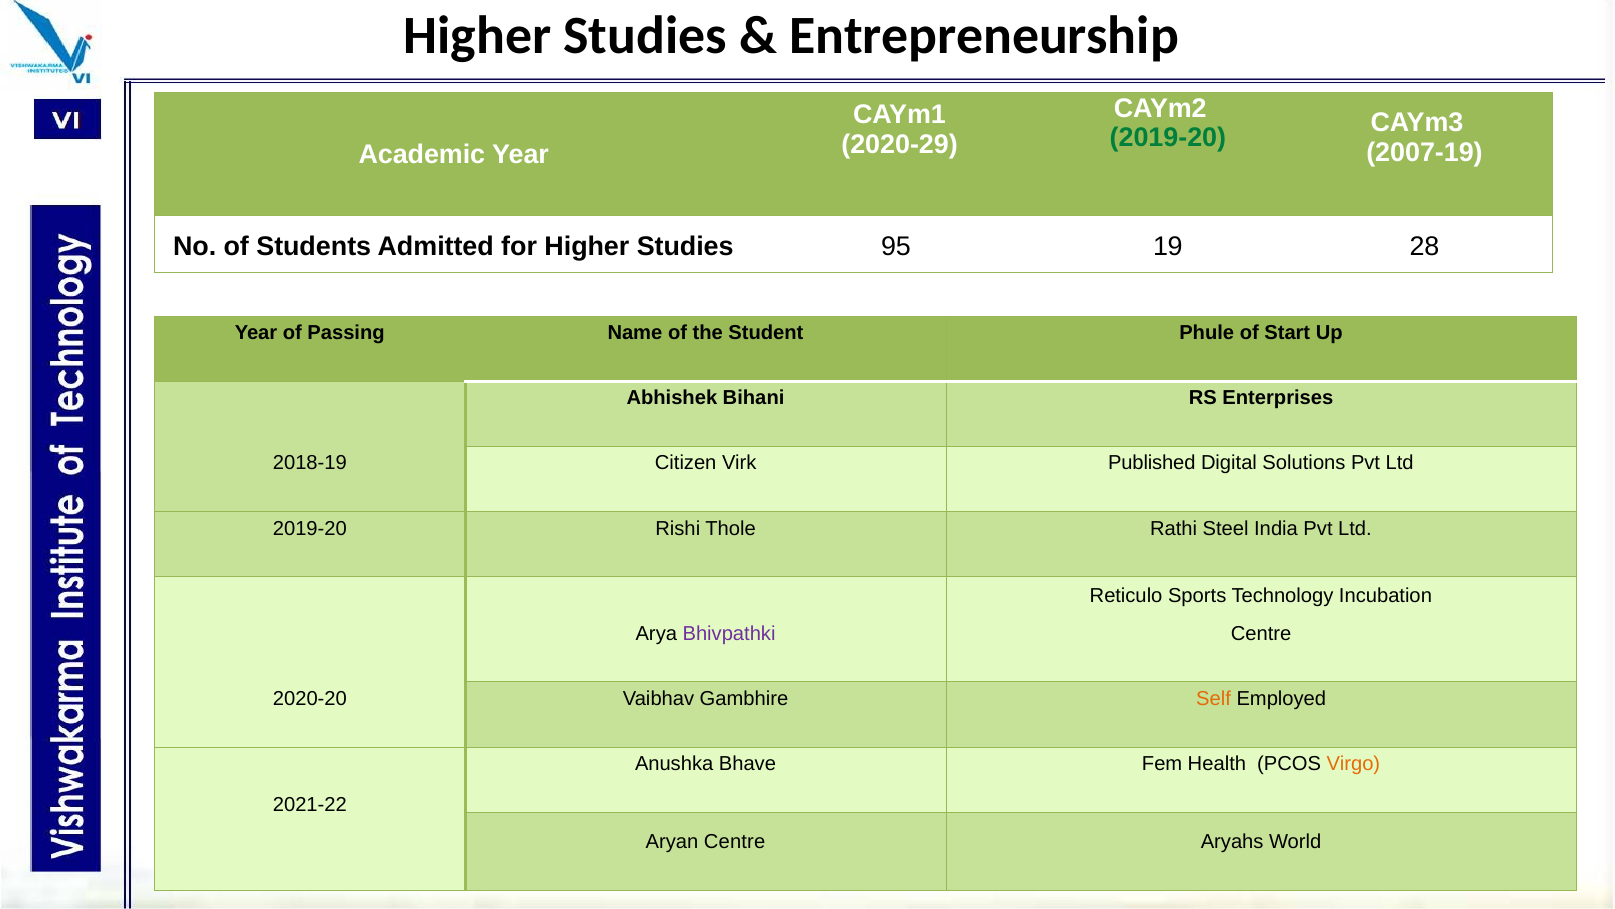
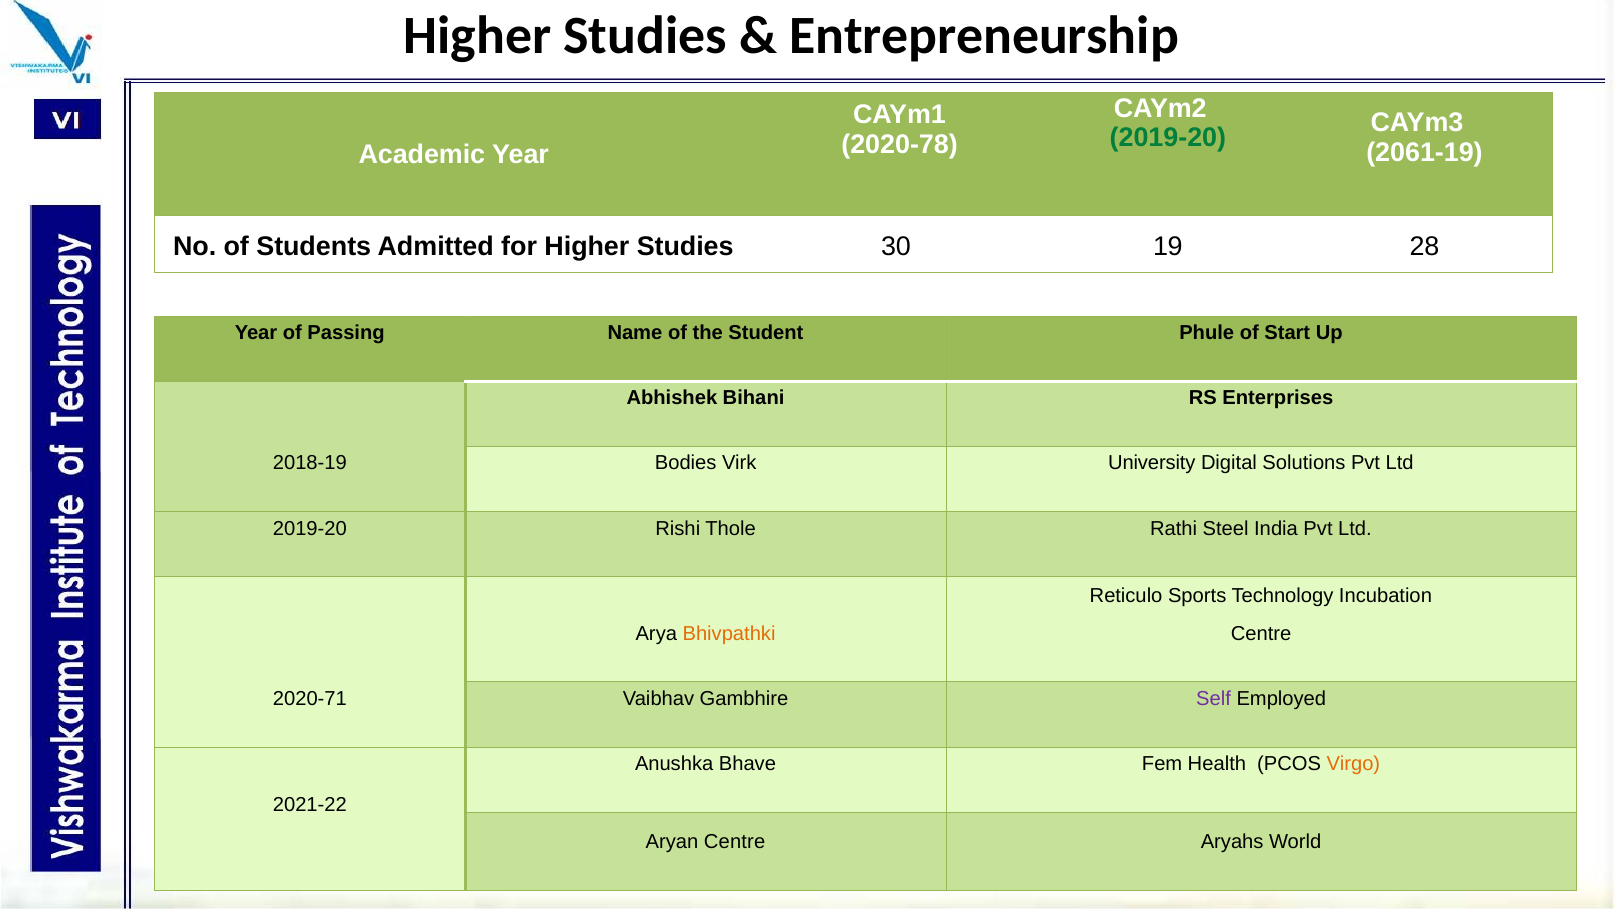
2020-29: 2020-29 -> 2020-78
2007-19: 2007-19 -> 2061-19
95: 95 -> 30
Citizen: Citizen -> Bodies
Published: Published -> University
Bhivpathki colour: purple -> orange
2020-20: 2020-20 -> 2020-71
Self colour: orange -> purple
